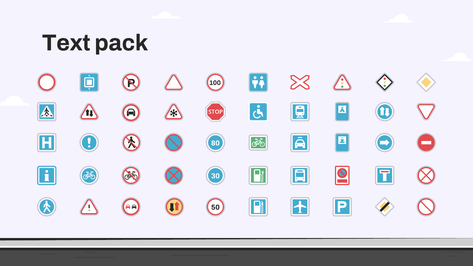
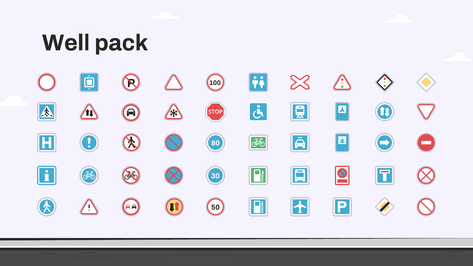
Text: Text -> Well
